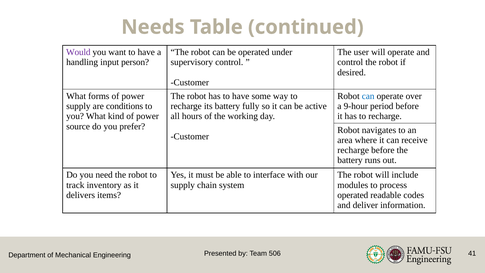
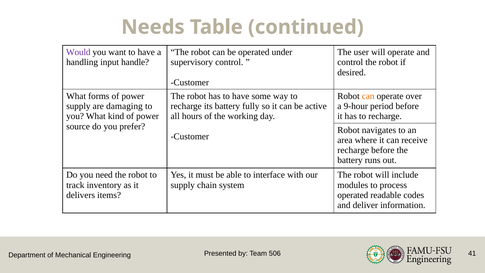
person: person -> handle
can at (368, 96) colour: blue -> orange
conditions: conditions -> damaging
